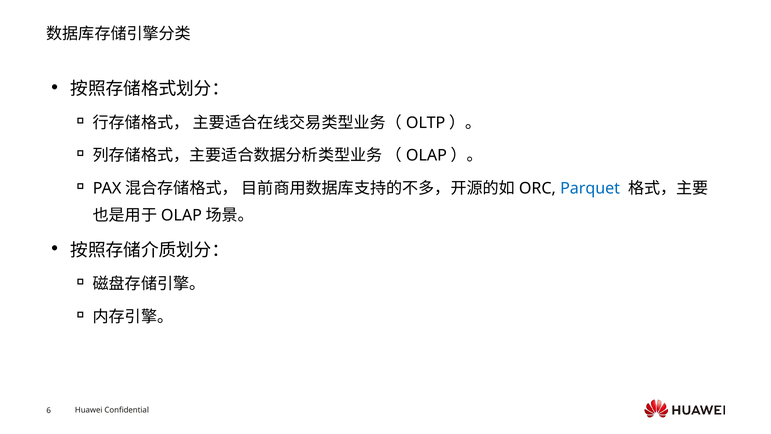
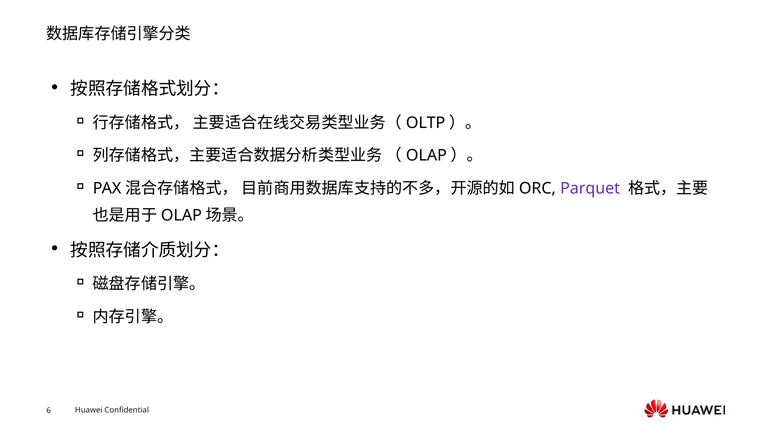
Parquet colour: blue -> purple
